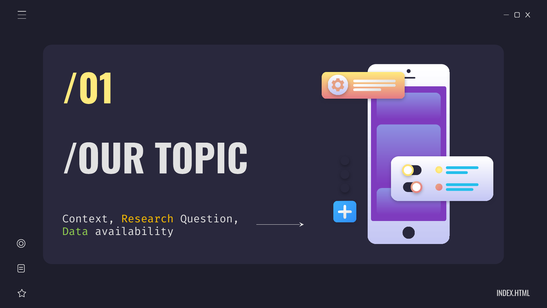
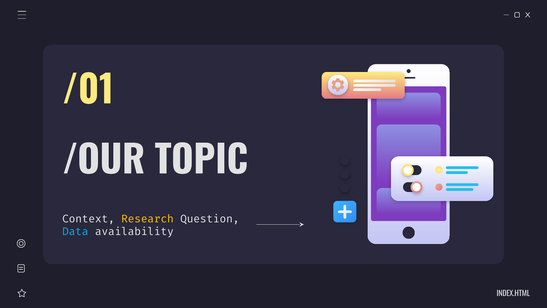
Data colour: light green -> light blue
